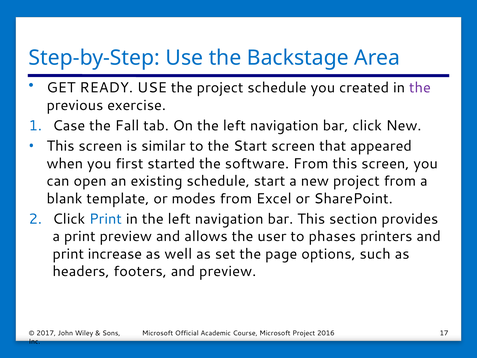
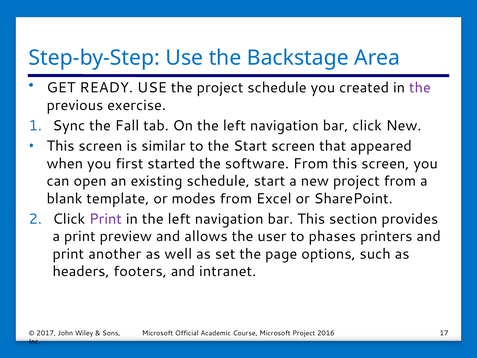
Case: Case -> Sync
Print at (106, 219) colour: blue -> purple
increase: increase -> another
and preview: preview -> intranet
